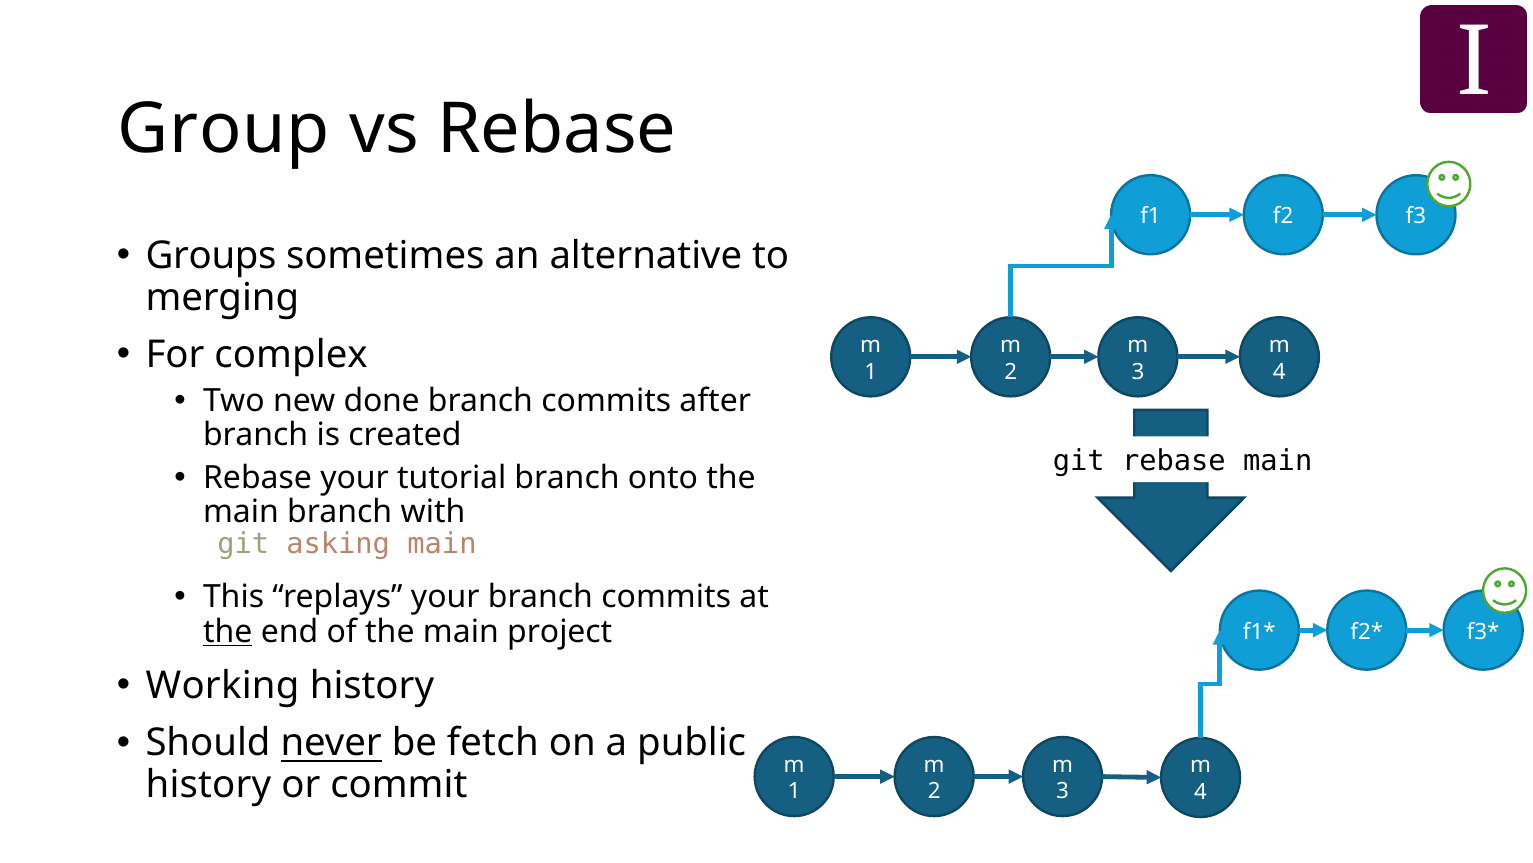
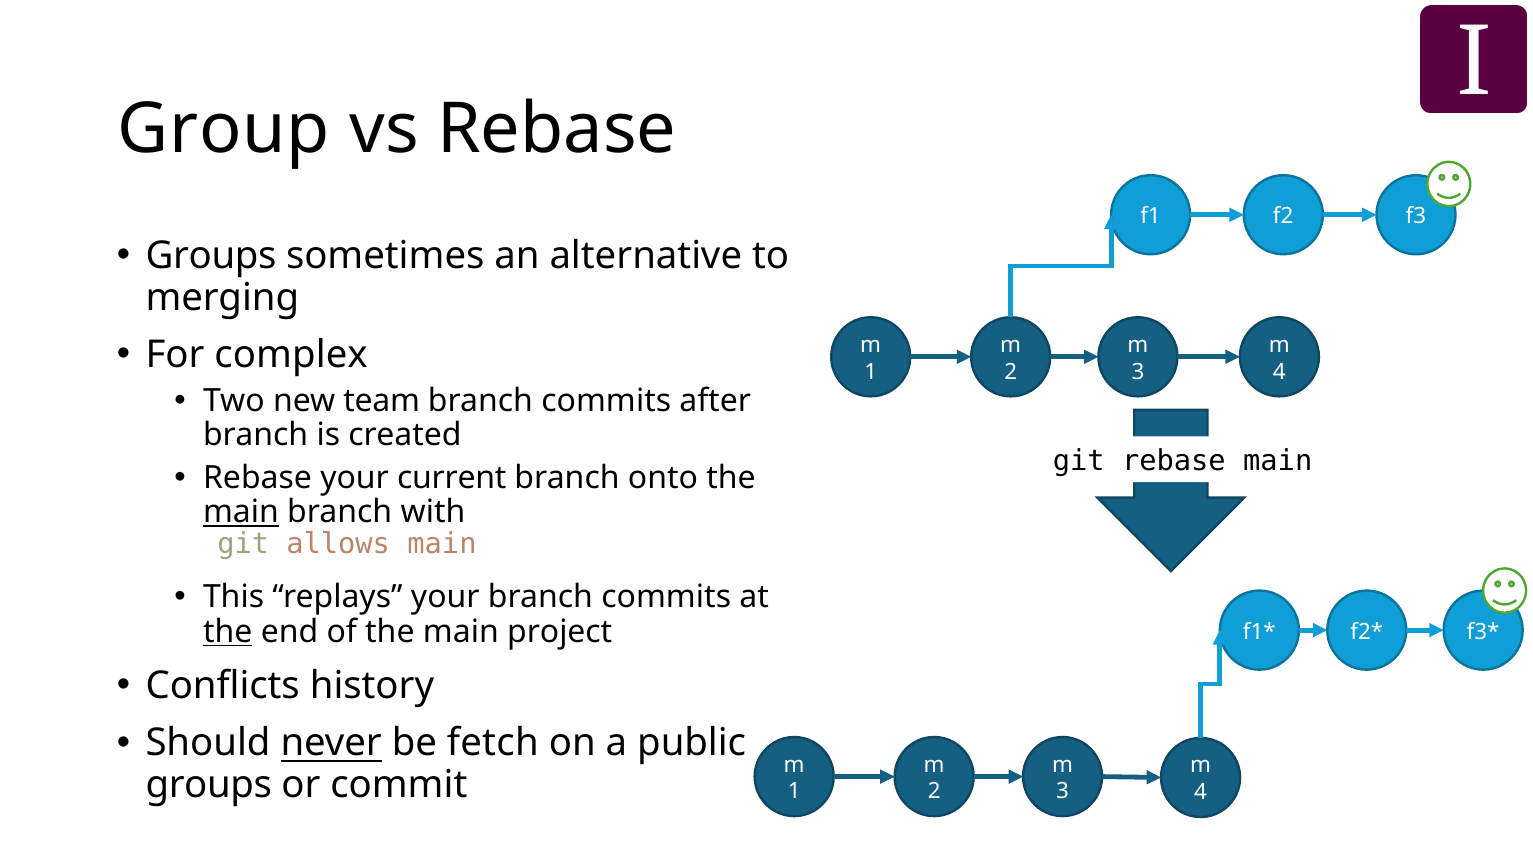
done: done -> team
tutorial: tutorial -> current
main at (241, 512) underline: none -> present
asking: asking -> allows
Working: Working -> Conflicts
history at (208, 784): history -> groups
